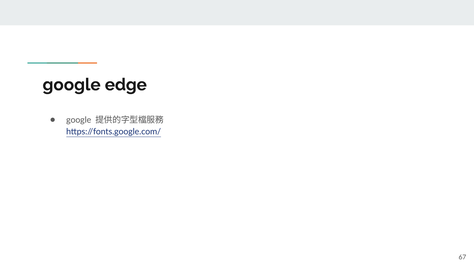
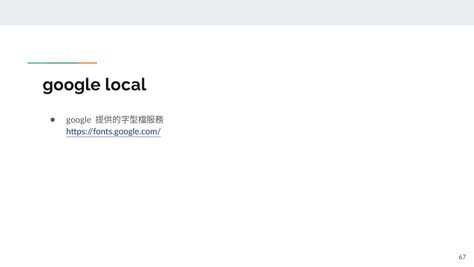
edge: edge -> local
